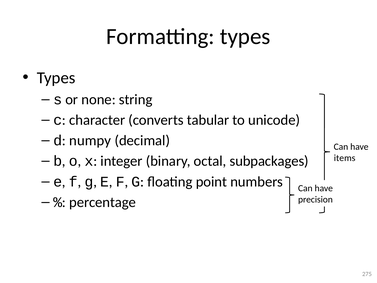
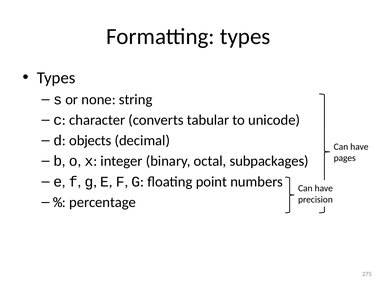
numpy: numpy -> objects
items: items -> pages
